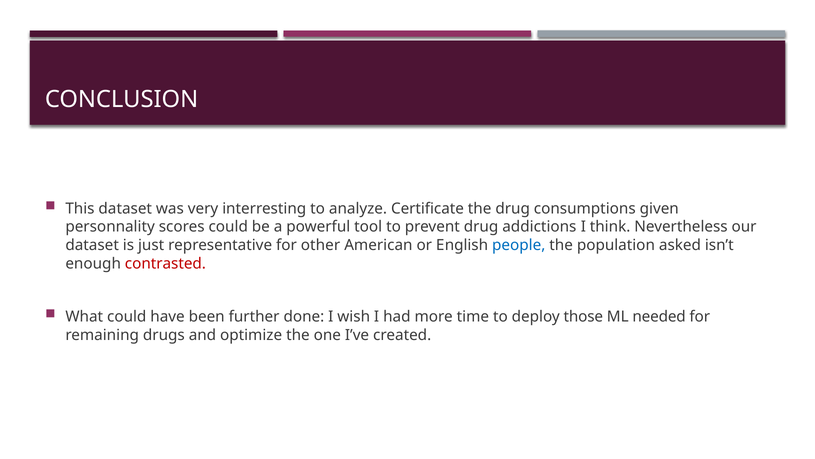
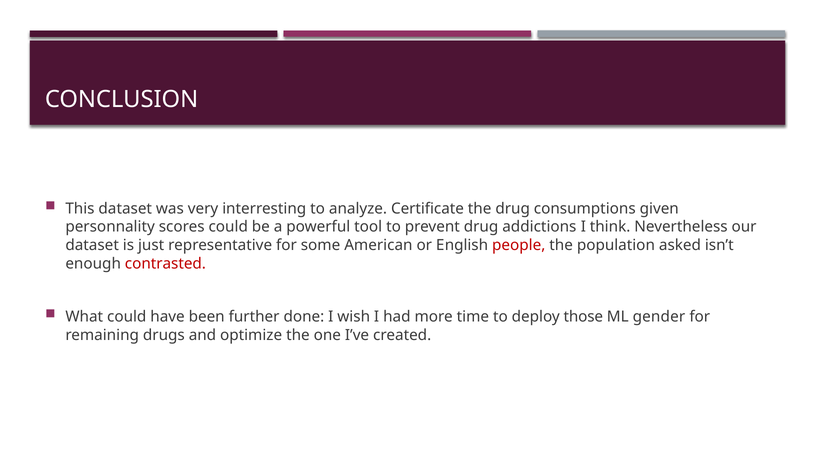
other: other -> some
people colour: blue -> red
needed: needed -> gender
